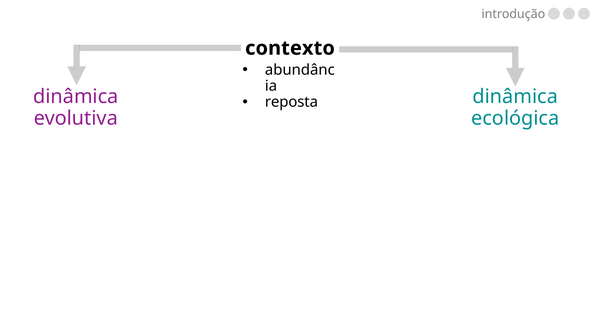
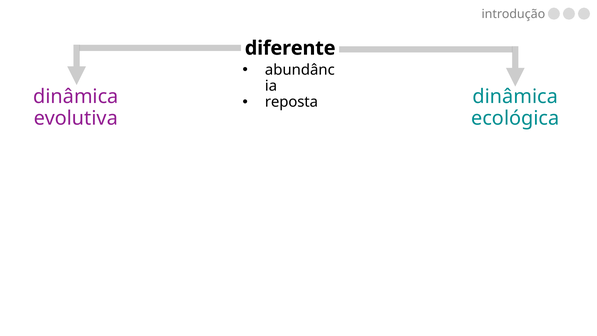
contexto: contexto -> diferente
